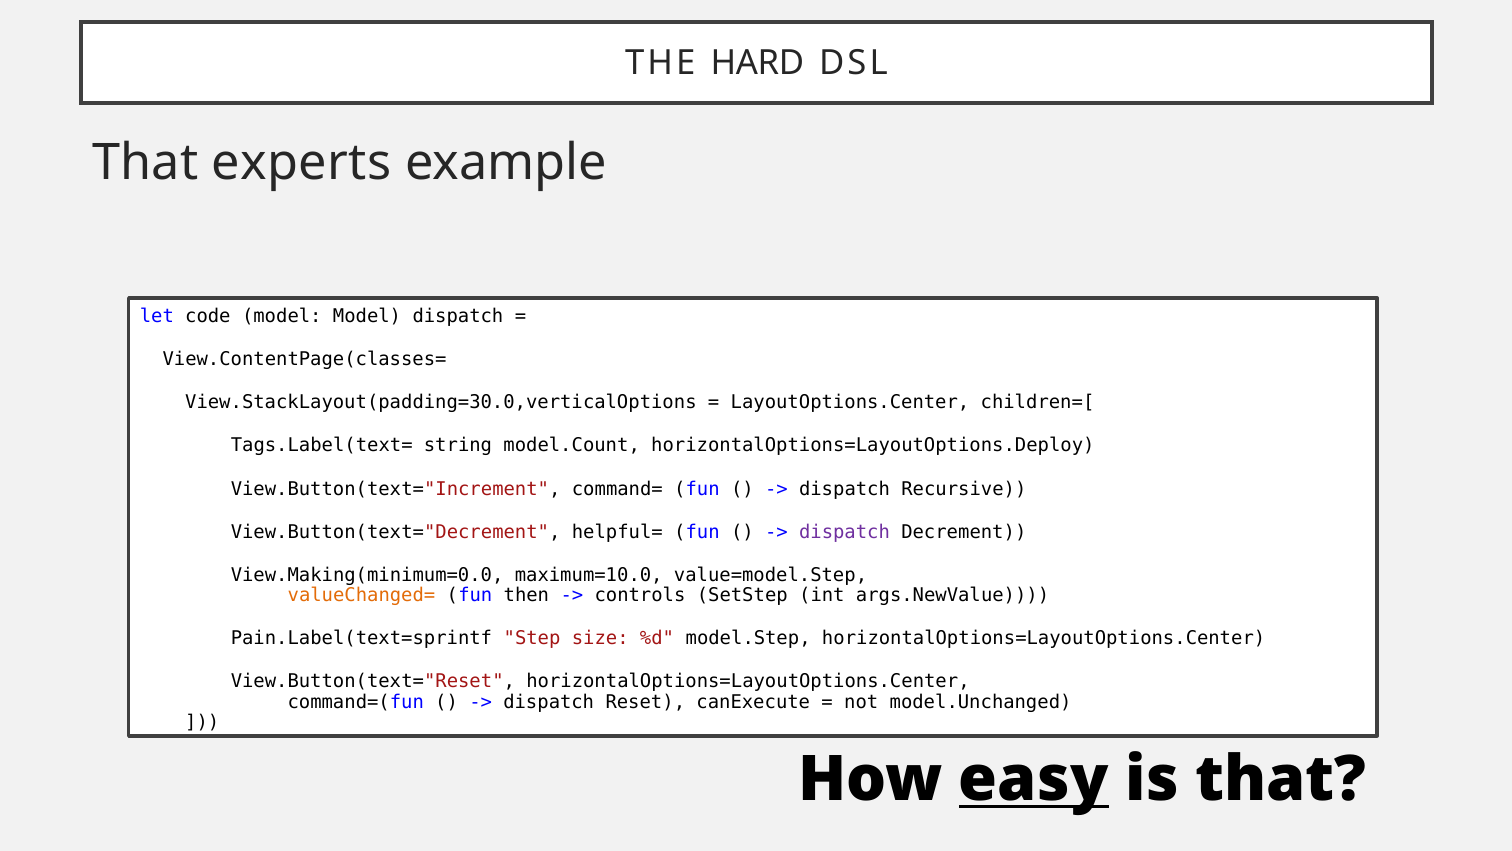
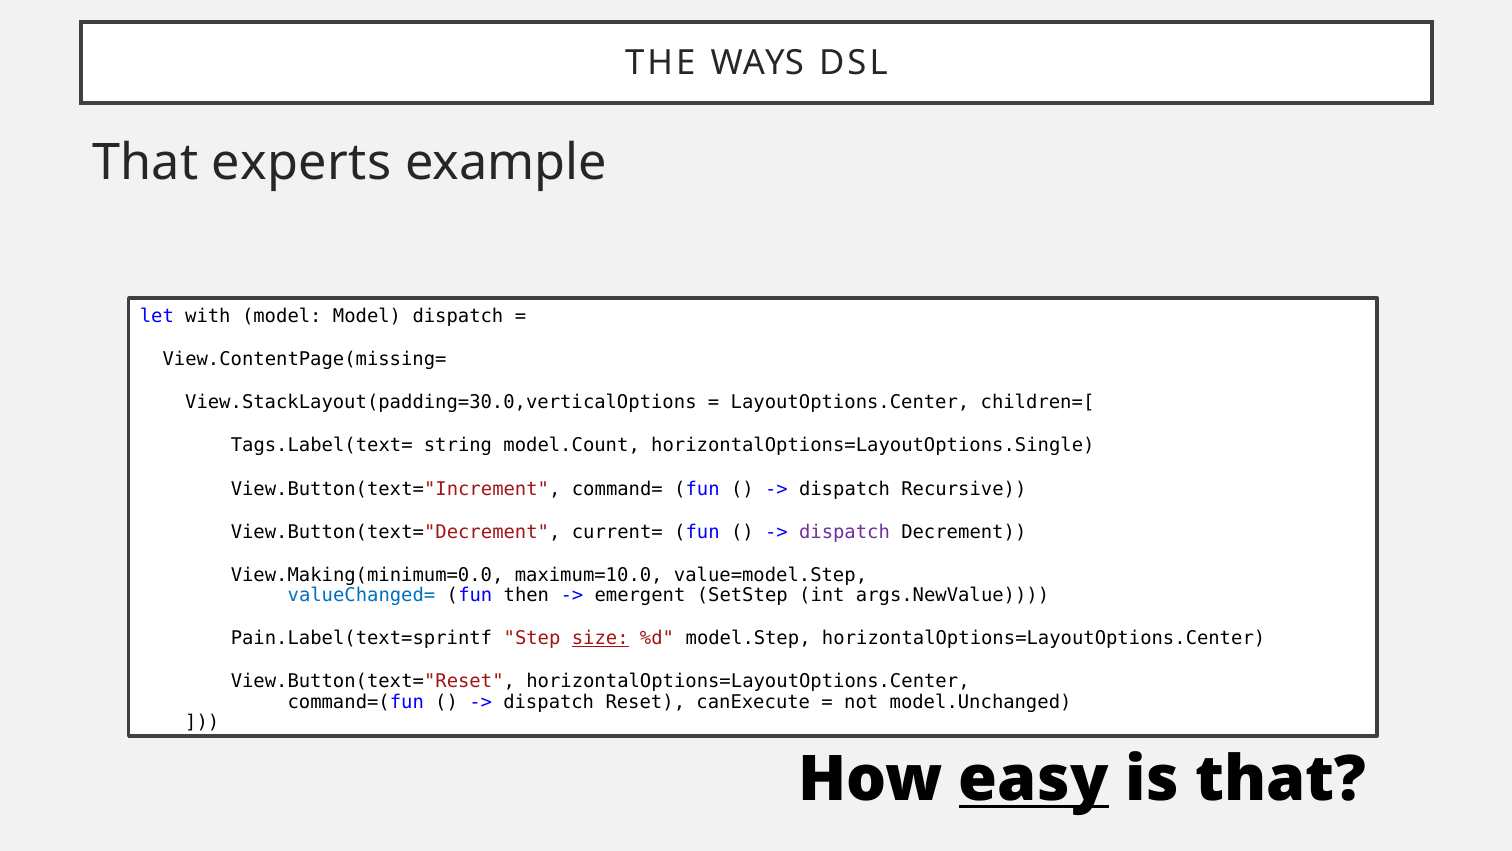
HARD: HARD -> WAYS
code: code -> with
View.ContentPage(classes=: View.ContentPage(classes= -> View.ContentPage(missing=
horizontalOptions=LayoutOptions.Deploy: horizontalOptions=LayoutOptions.Deploy -> horizontalOptions=LayoutOptions.Single
helpful=: helpful= -> current=
valueChanged= colour: orange -> blue
controls: controls -> emergent
size underline: none -> present
